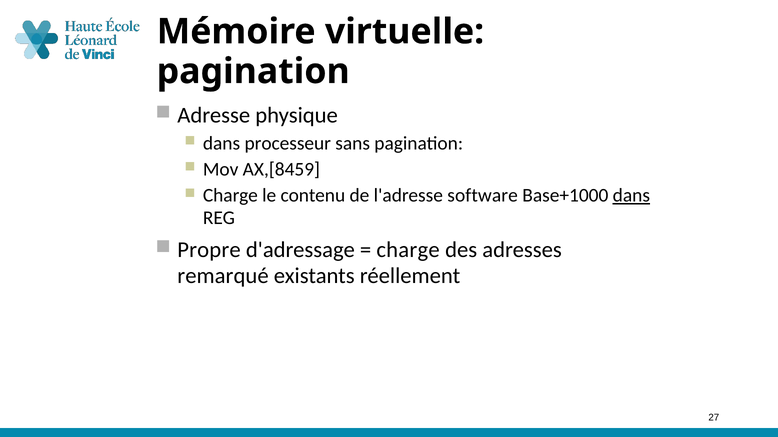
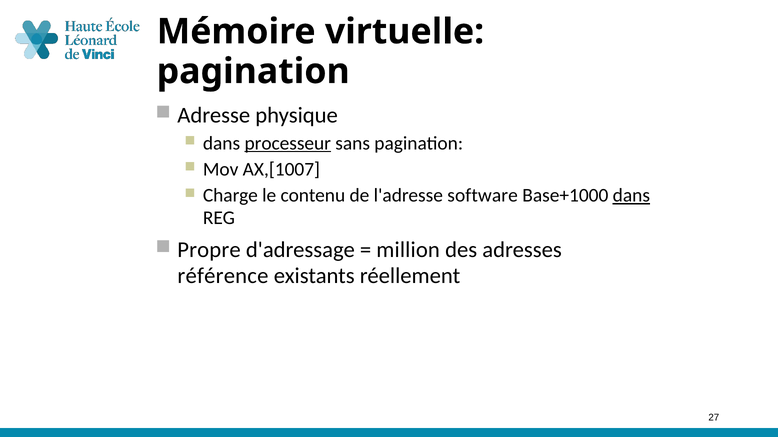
processeur underline: none -> present
AX,[8459: AX,[8459 -> AX,[1007
charge at (408, 250): charge -> million
remarqué: remarqué -> référence
